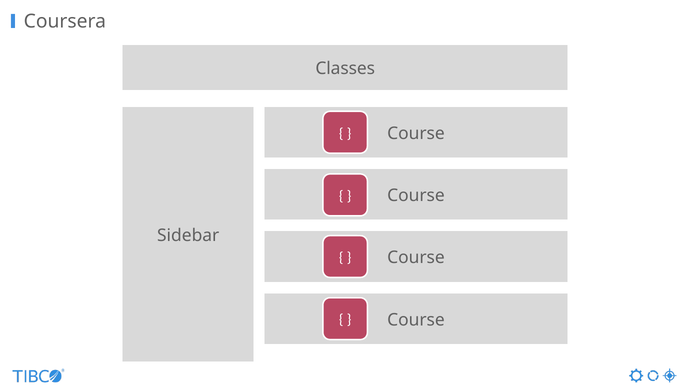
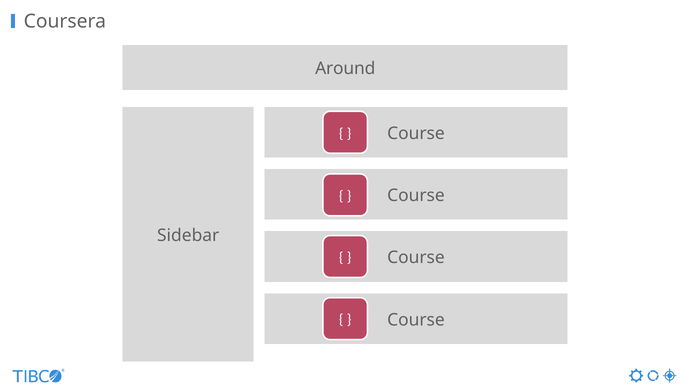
Classes: Classes -> Around
